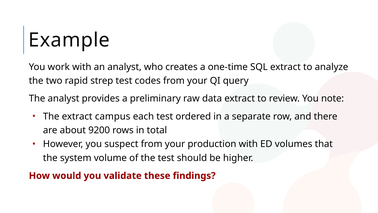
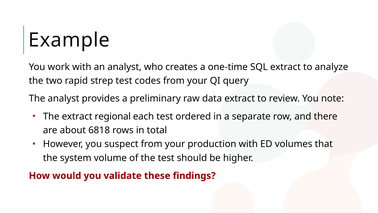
campus: campus -> regional
9200: 9200 -> 6818
